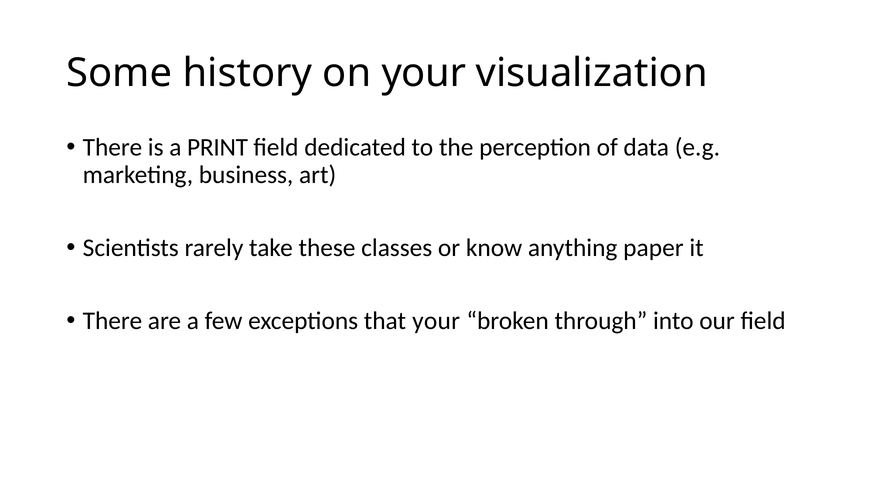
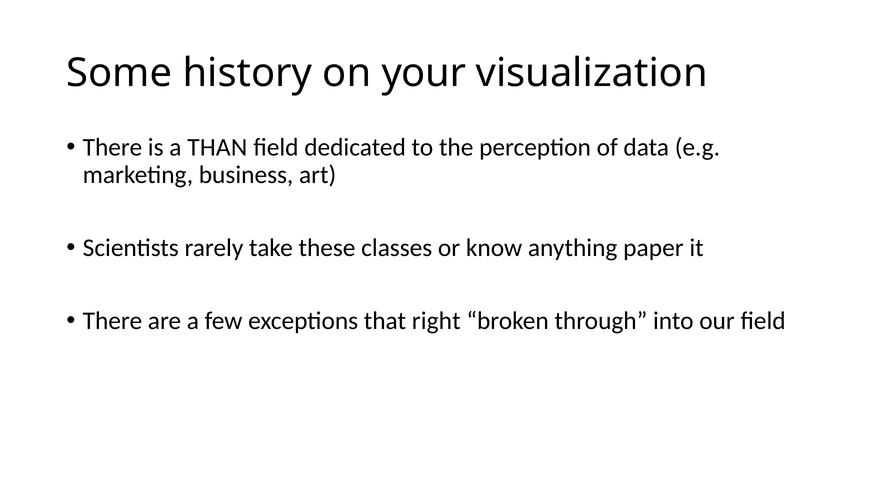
PRINT: PRINT -> THAN
that your: your -> right
